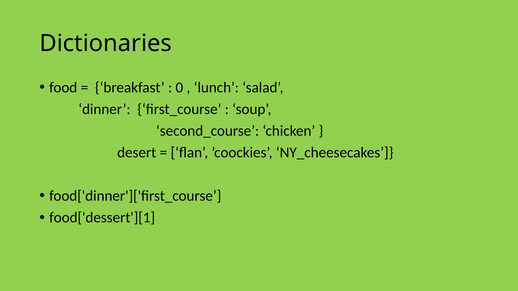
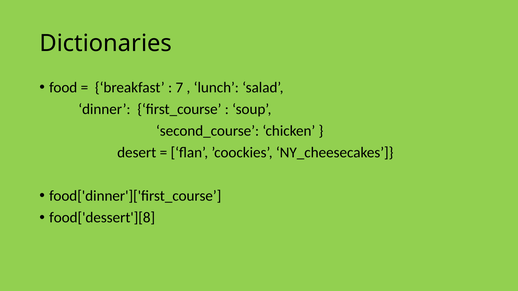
0: 0 -> 7
food['dessert'][1: food['dessert'][1 -> food['dessert'][8
